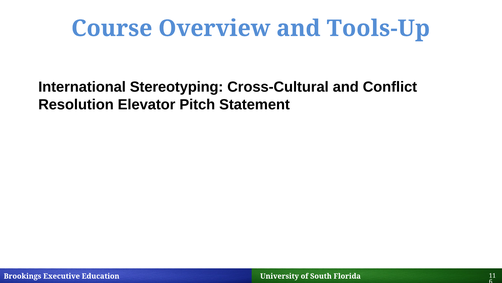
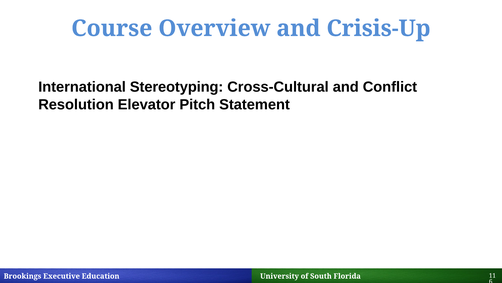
Tools-Up: Tools-Up -> Crisis-Up
